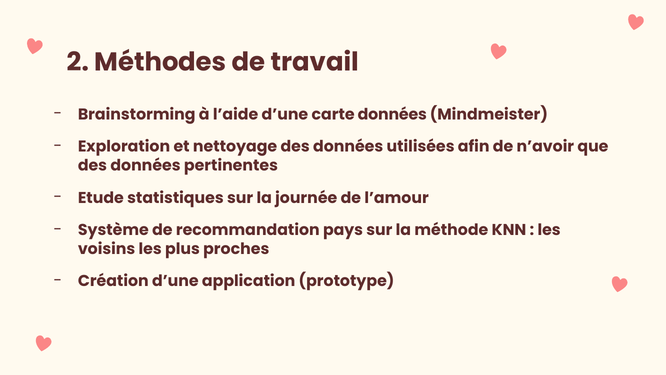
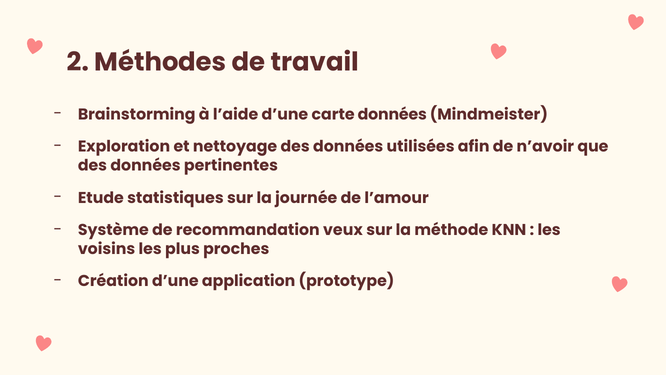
pays: pays -> veux
